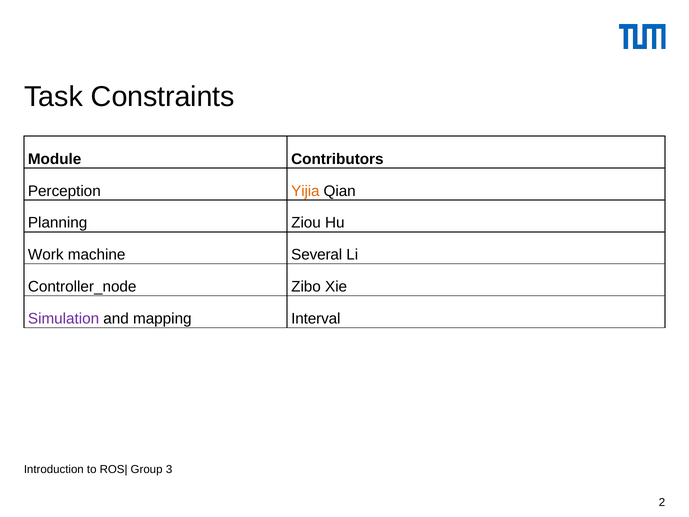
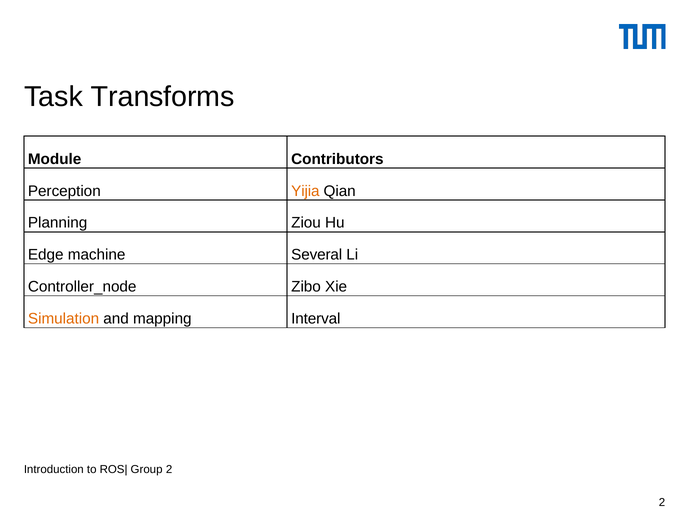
Constraints: Constraints -> Transforms
Work: Work -> Edge
Simulation colour: purple -> orange
Group 3: 3 -> 2
